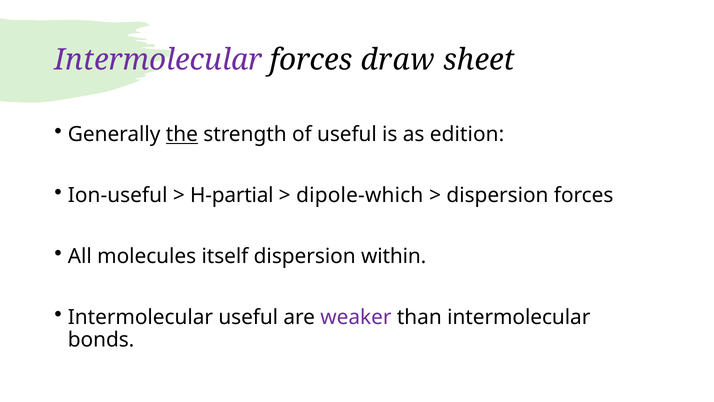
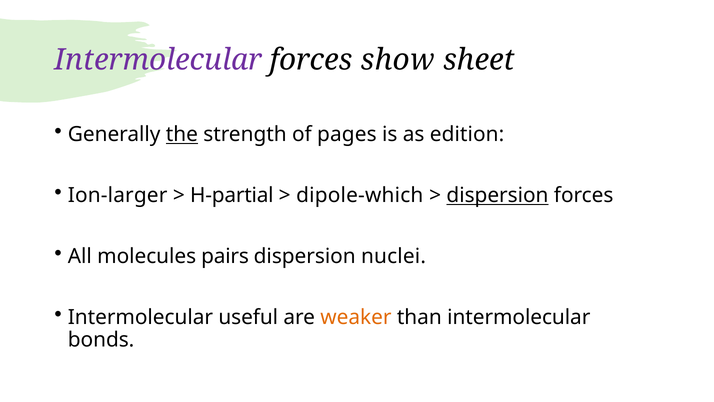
draw: draw -> show
of useful: useful -> pages
Ion-useful: Ion-useful -> Ion-larger
dispersion at (497, 195) underline: none -> present
itself: itself -> pairs
within: within -> nuclei
weaker colour: purple -> orange
